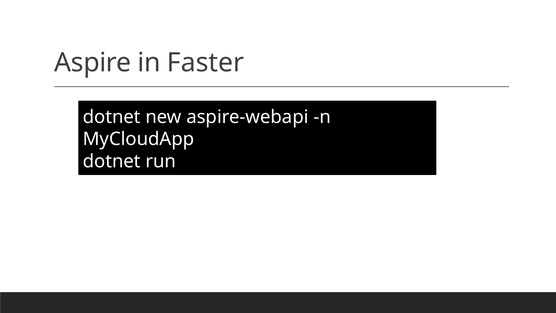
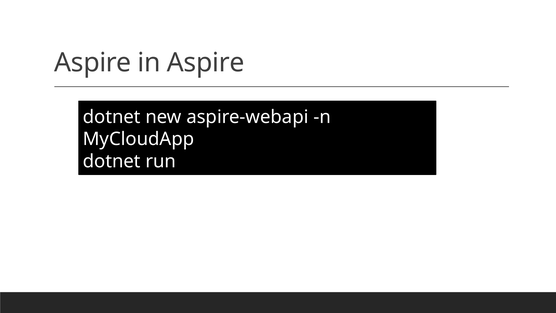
in Faster: Faster -> Aspire
